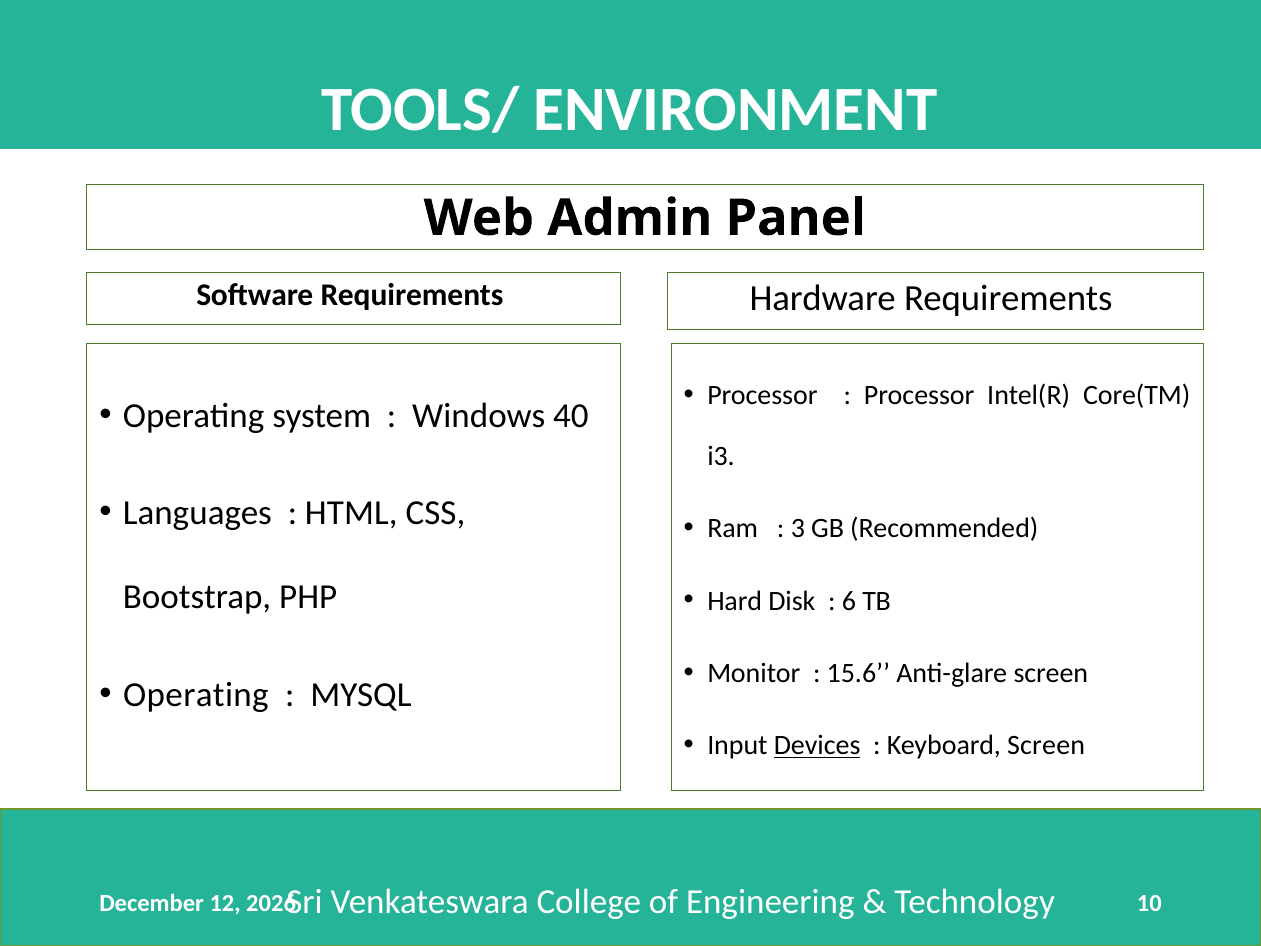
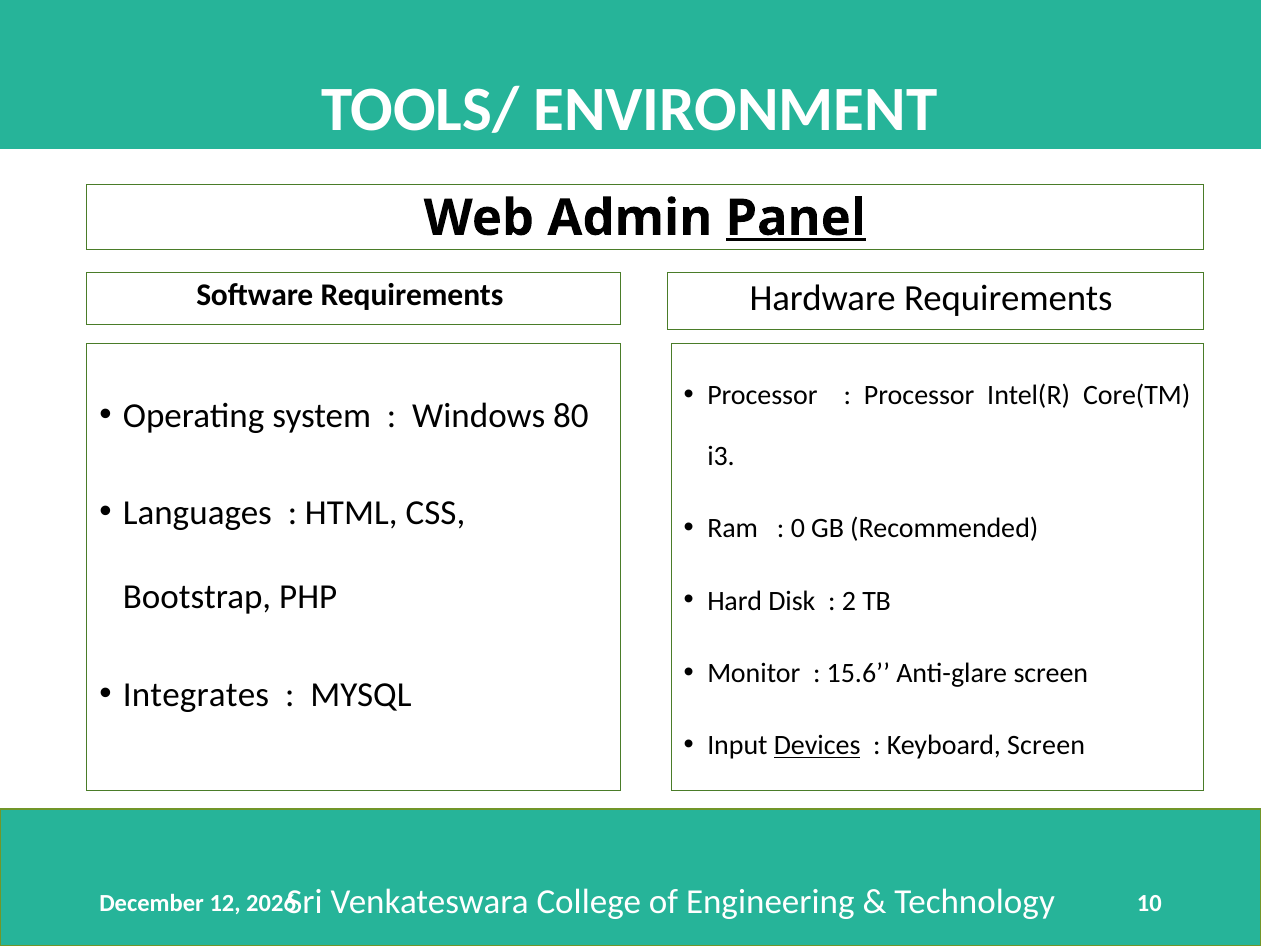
Panel underline: none -> present
40: 40 -> 80
3: 3 -> 0
6: 6 -> 2
Operating at (196, 694): Operating -> Integrates
